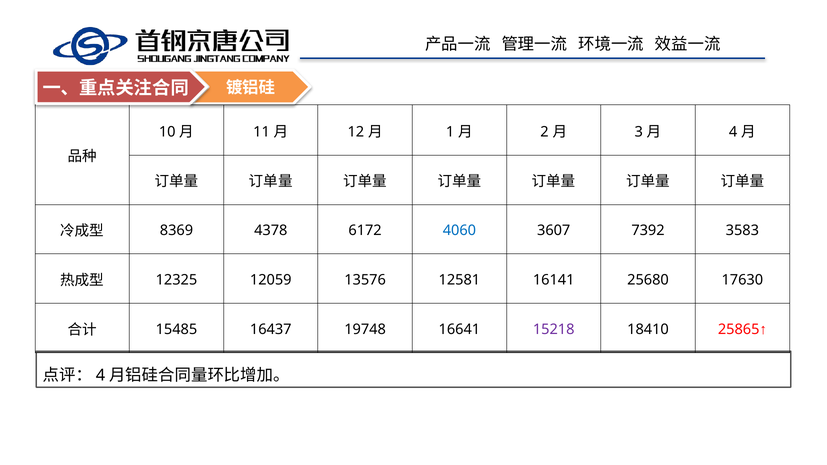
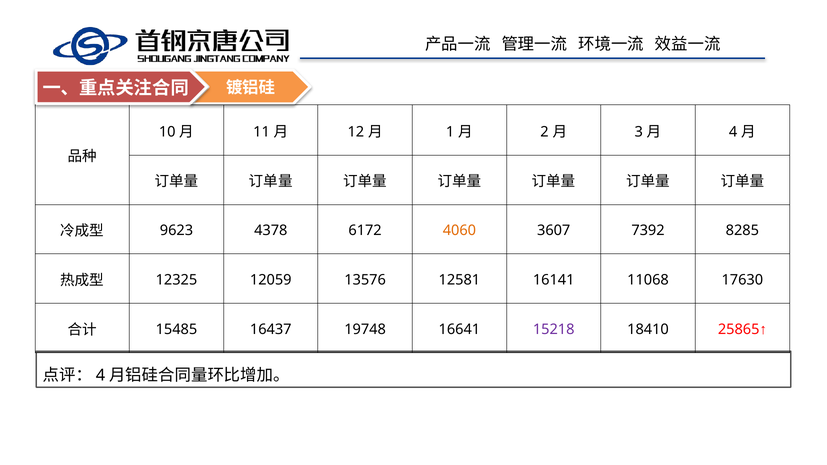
8369: 8369 -> 9623
4060 colour: blue -> orange
3583: 3583 -> 8285
25680: 25680 -> 11068
